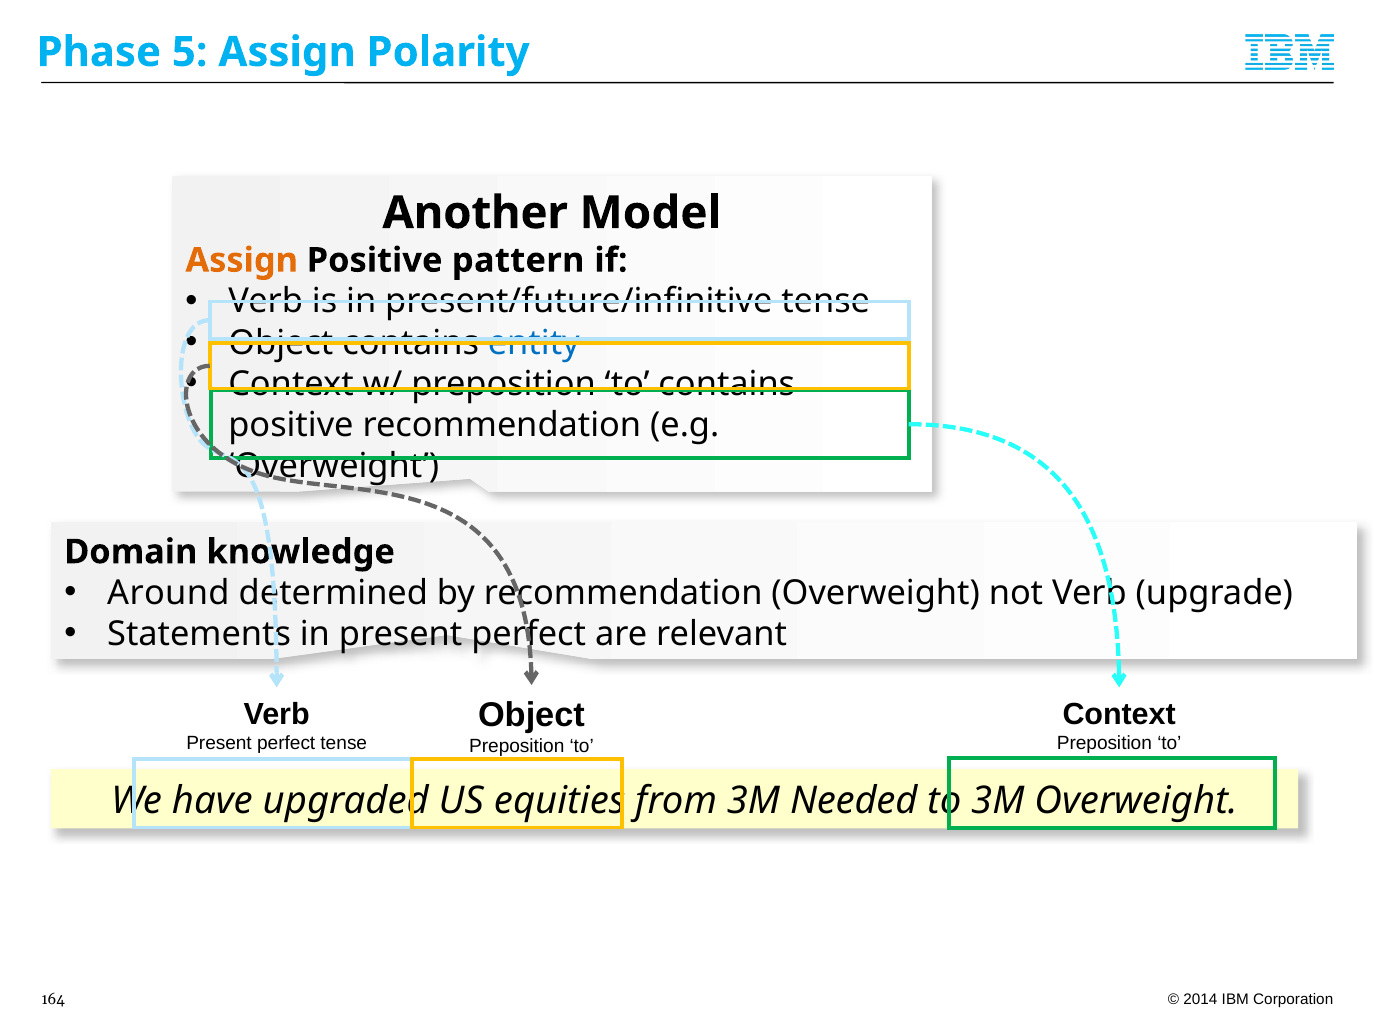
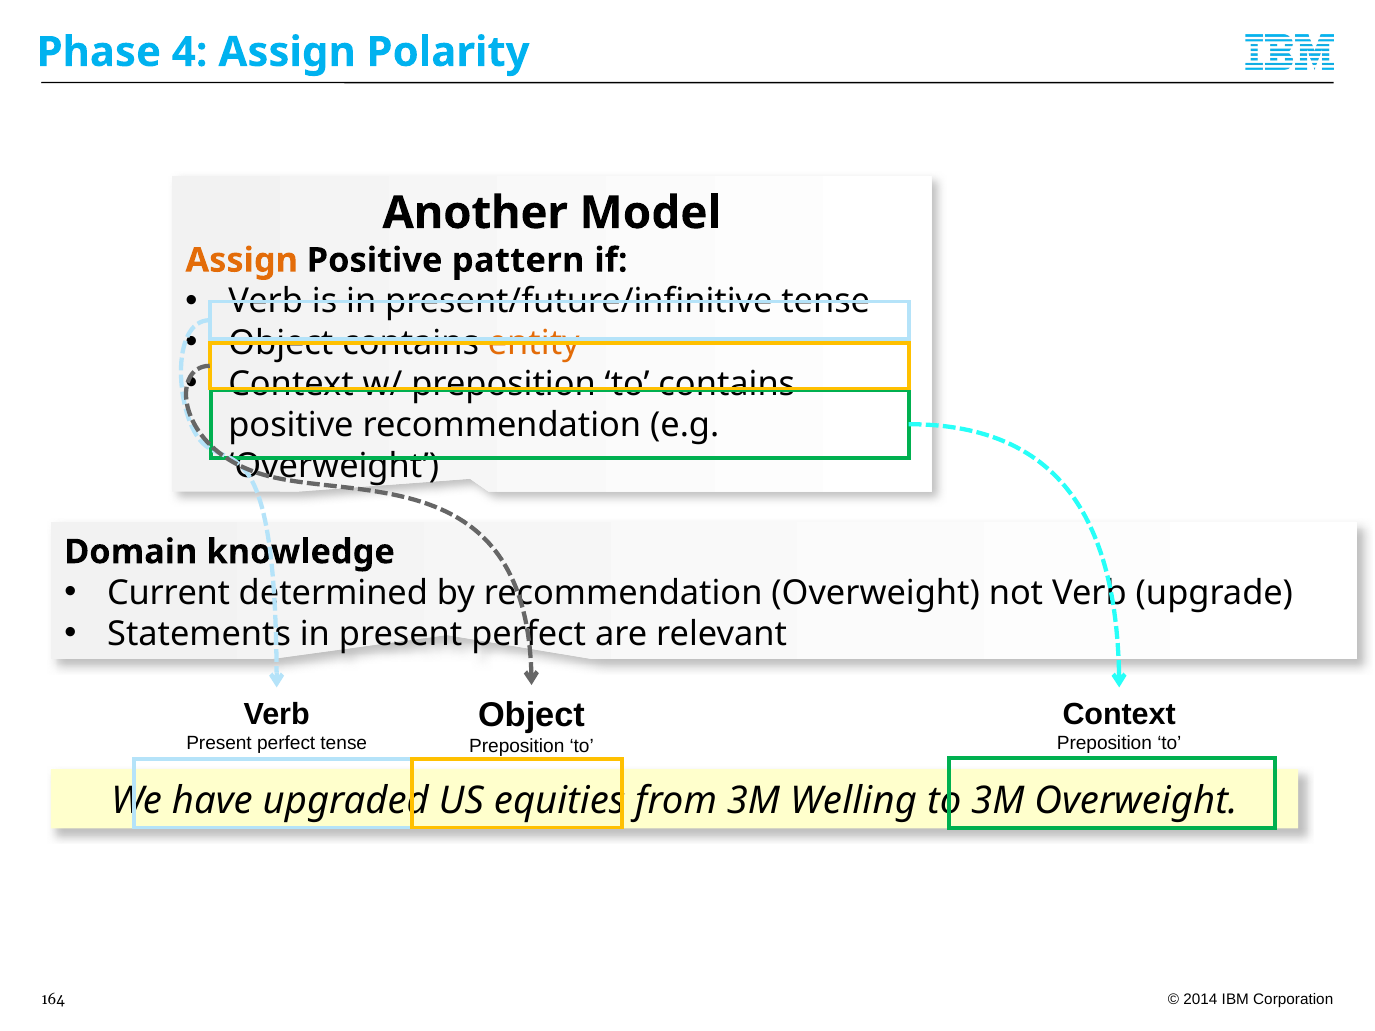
5: 5 -> 4
entity colour: blue -> orange
Around: Around -> Current
Needed: Needed -> Welling
